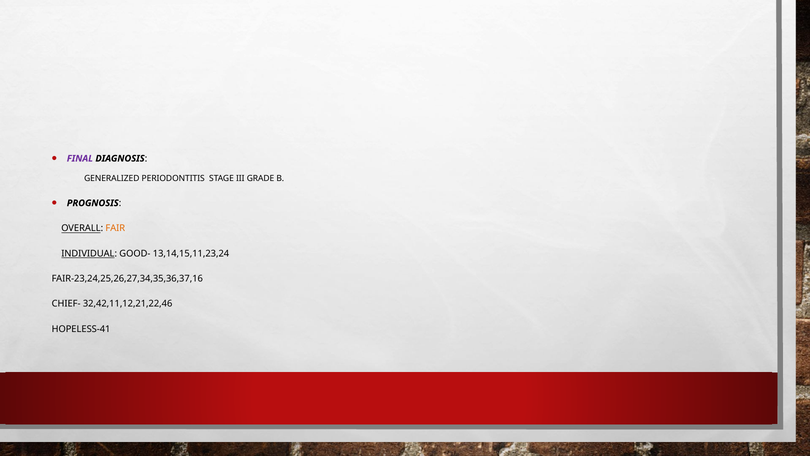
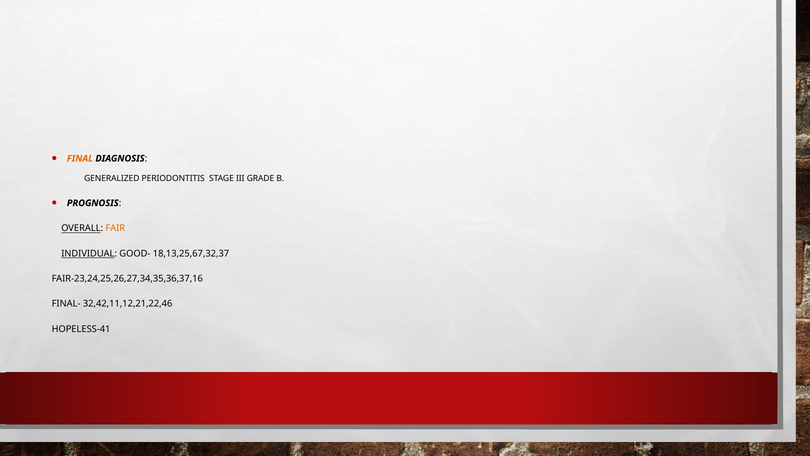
FINAL colour: purple -> orange
13,14,15,11,23,24: 13,14,15,11,23,24 -> 18,13,25,67,32,37
CHIEF-: CHIEF- -> FINAL-
